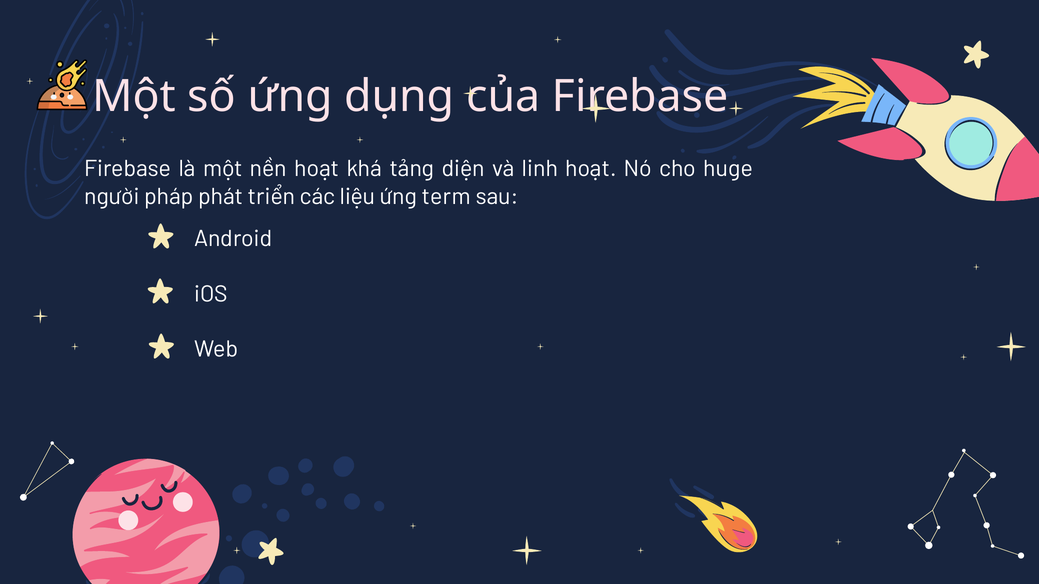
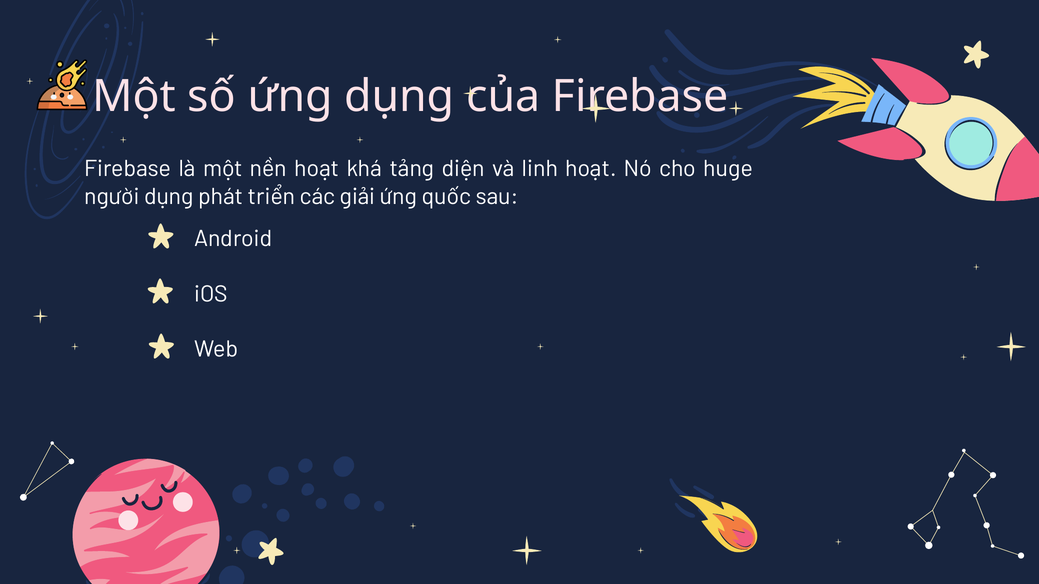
pháp: pháp -> dụng
liệu: liệu -> giải
term: term -> quốc
